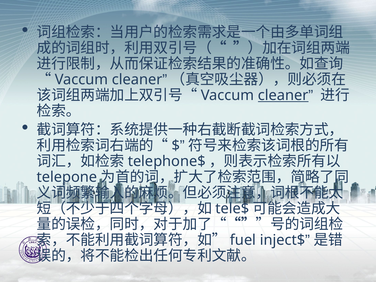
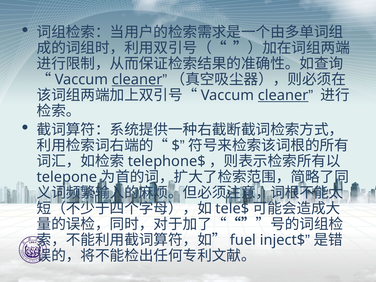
cleaner at (137, 80) underline: none -> present
